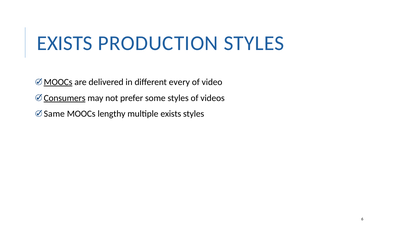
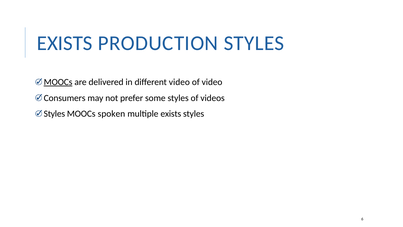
different every: every -> video
Consumers underline: present -> none
Same at (54, 114): Same -> Styles
lengthy: lengthy -> spoken
